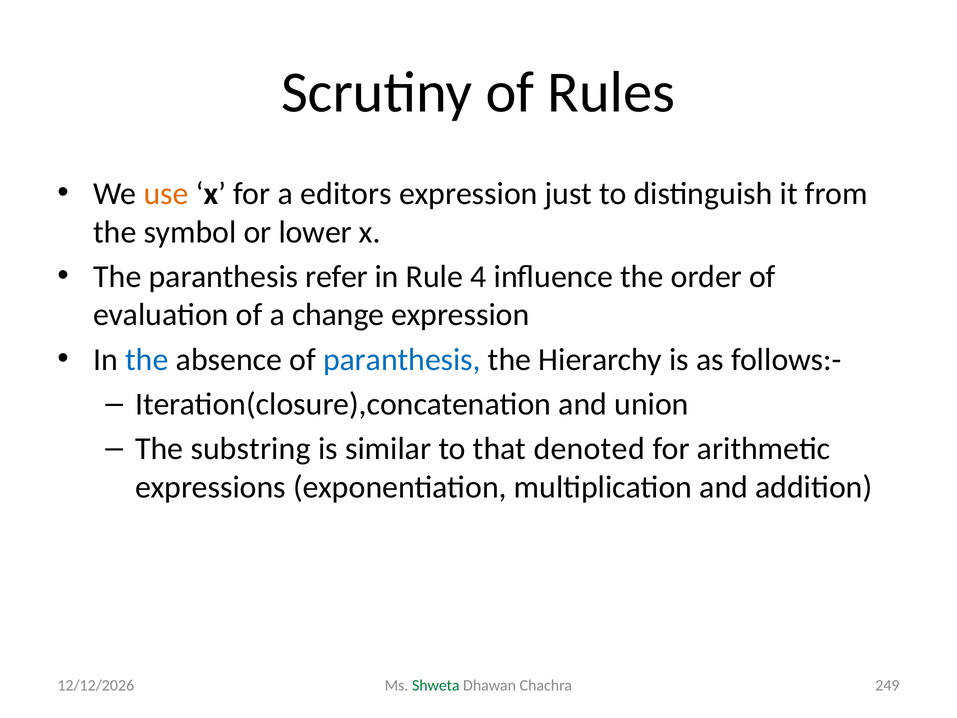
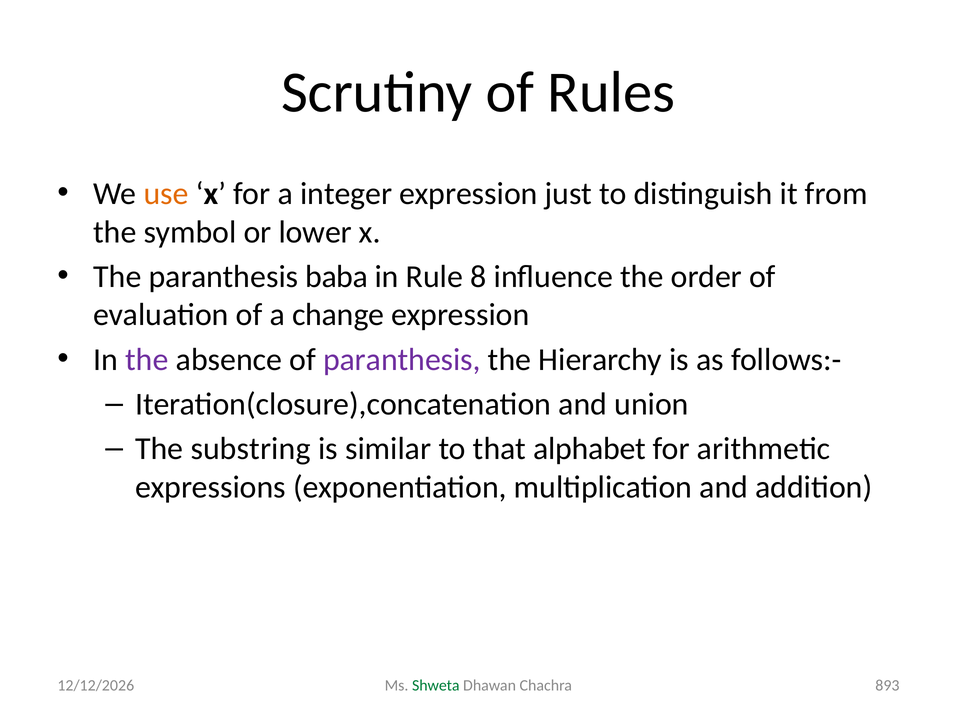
editors: editors -> integer
refer: refer -> baba
4: 4 -> 8
the at (147, 359) colour: blue -> purple
paranthesis at (402, 359) colour: blue -> purple
denoted: denoted -> alphabet
249: 249 -> 893
